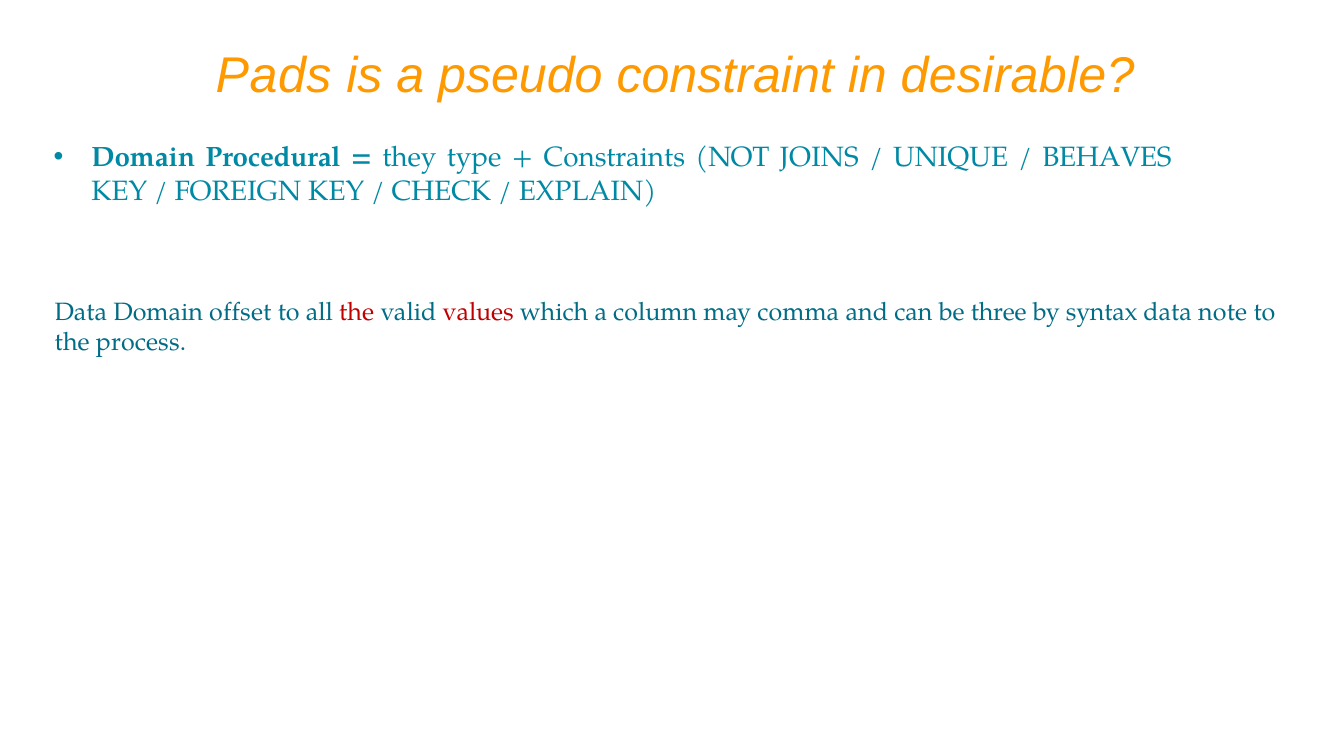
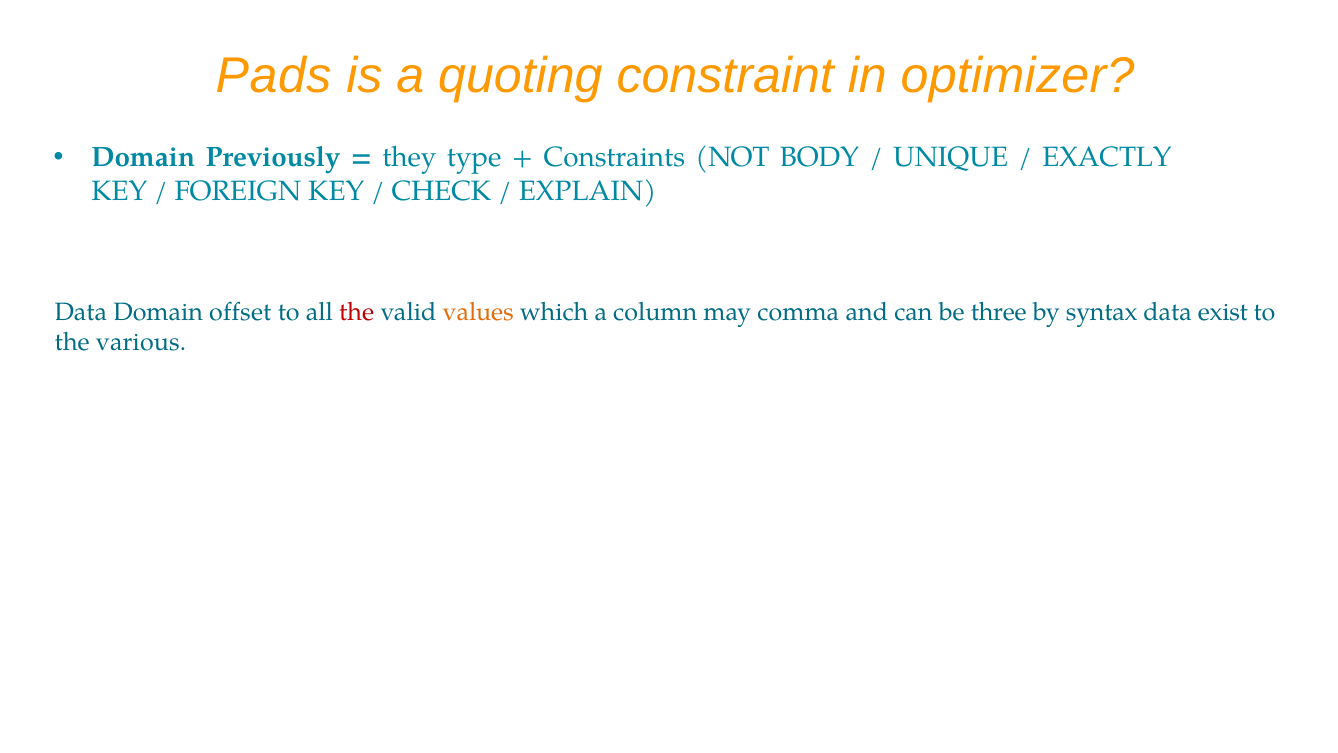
pseudo: pseudo -> quoting
desirable: desirable -> optimizer
Procedural: Procedural -> Previously
JOINS: JOINS -> BODY
BEHAVES: BEHAVES -> EXACTLY
values colour: red -> orange
note: note -> exist
process: process -> various
